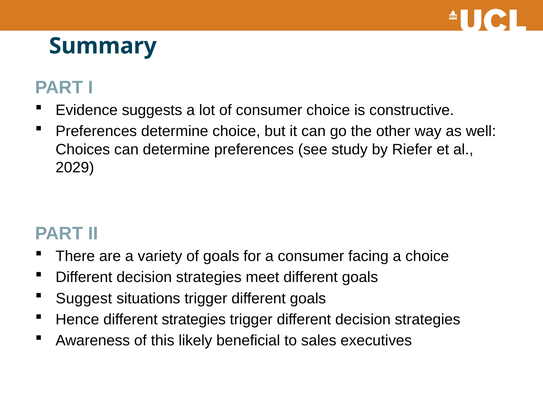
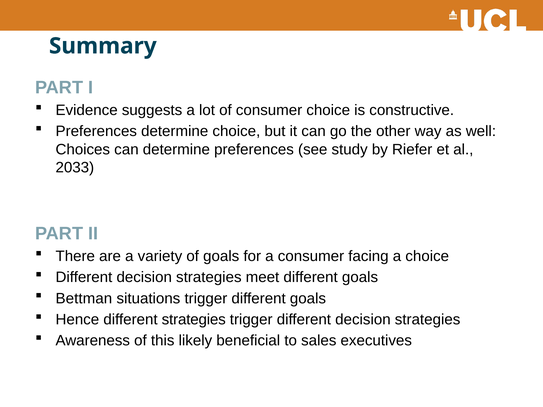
2029: 2029 -> 2033
Suggest: Suggest -> Bettman
